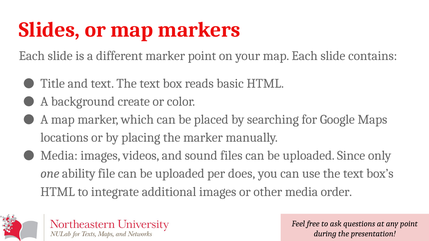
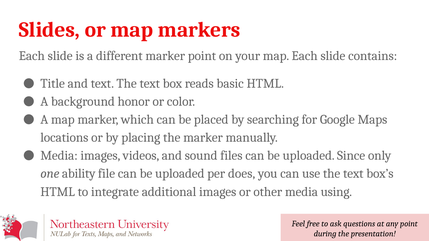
create: create -> honor
order: order -> using
